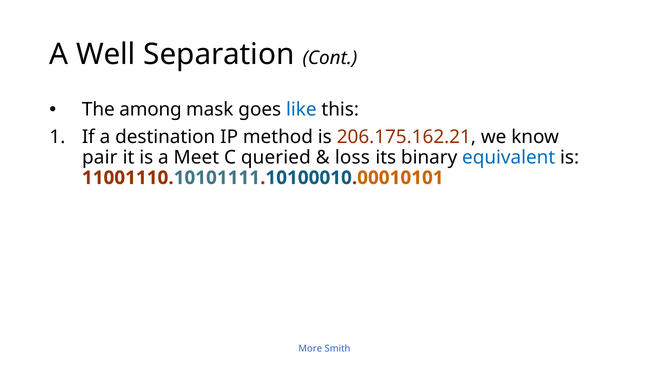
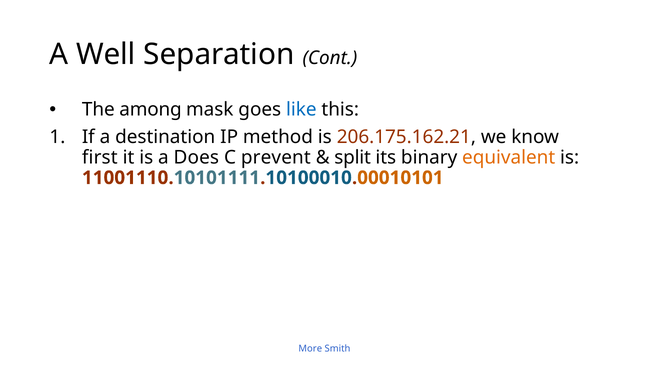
pair: pair -> first
Meet: Meet -> Does
queried: queried -> prevent
loss: loss -> split
equivalent colour: blue -> orange
